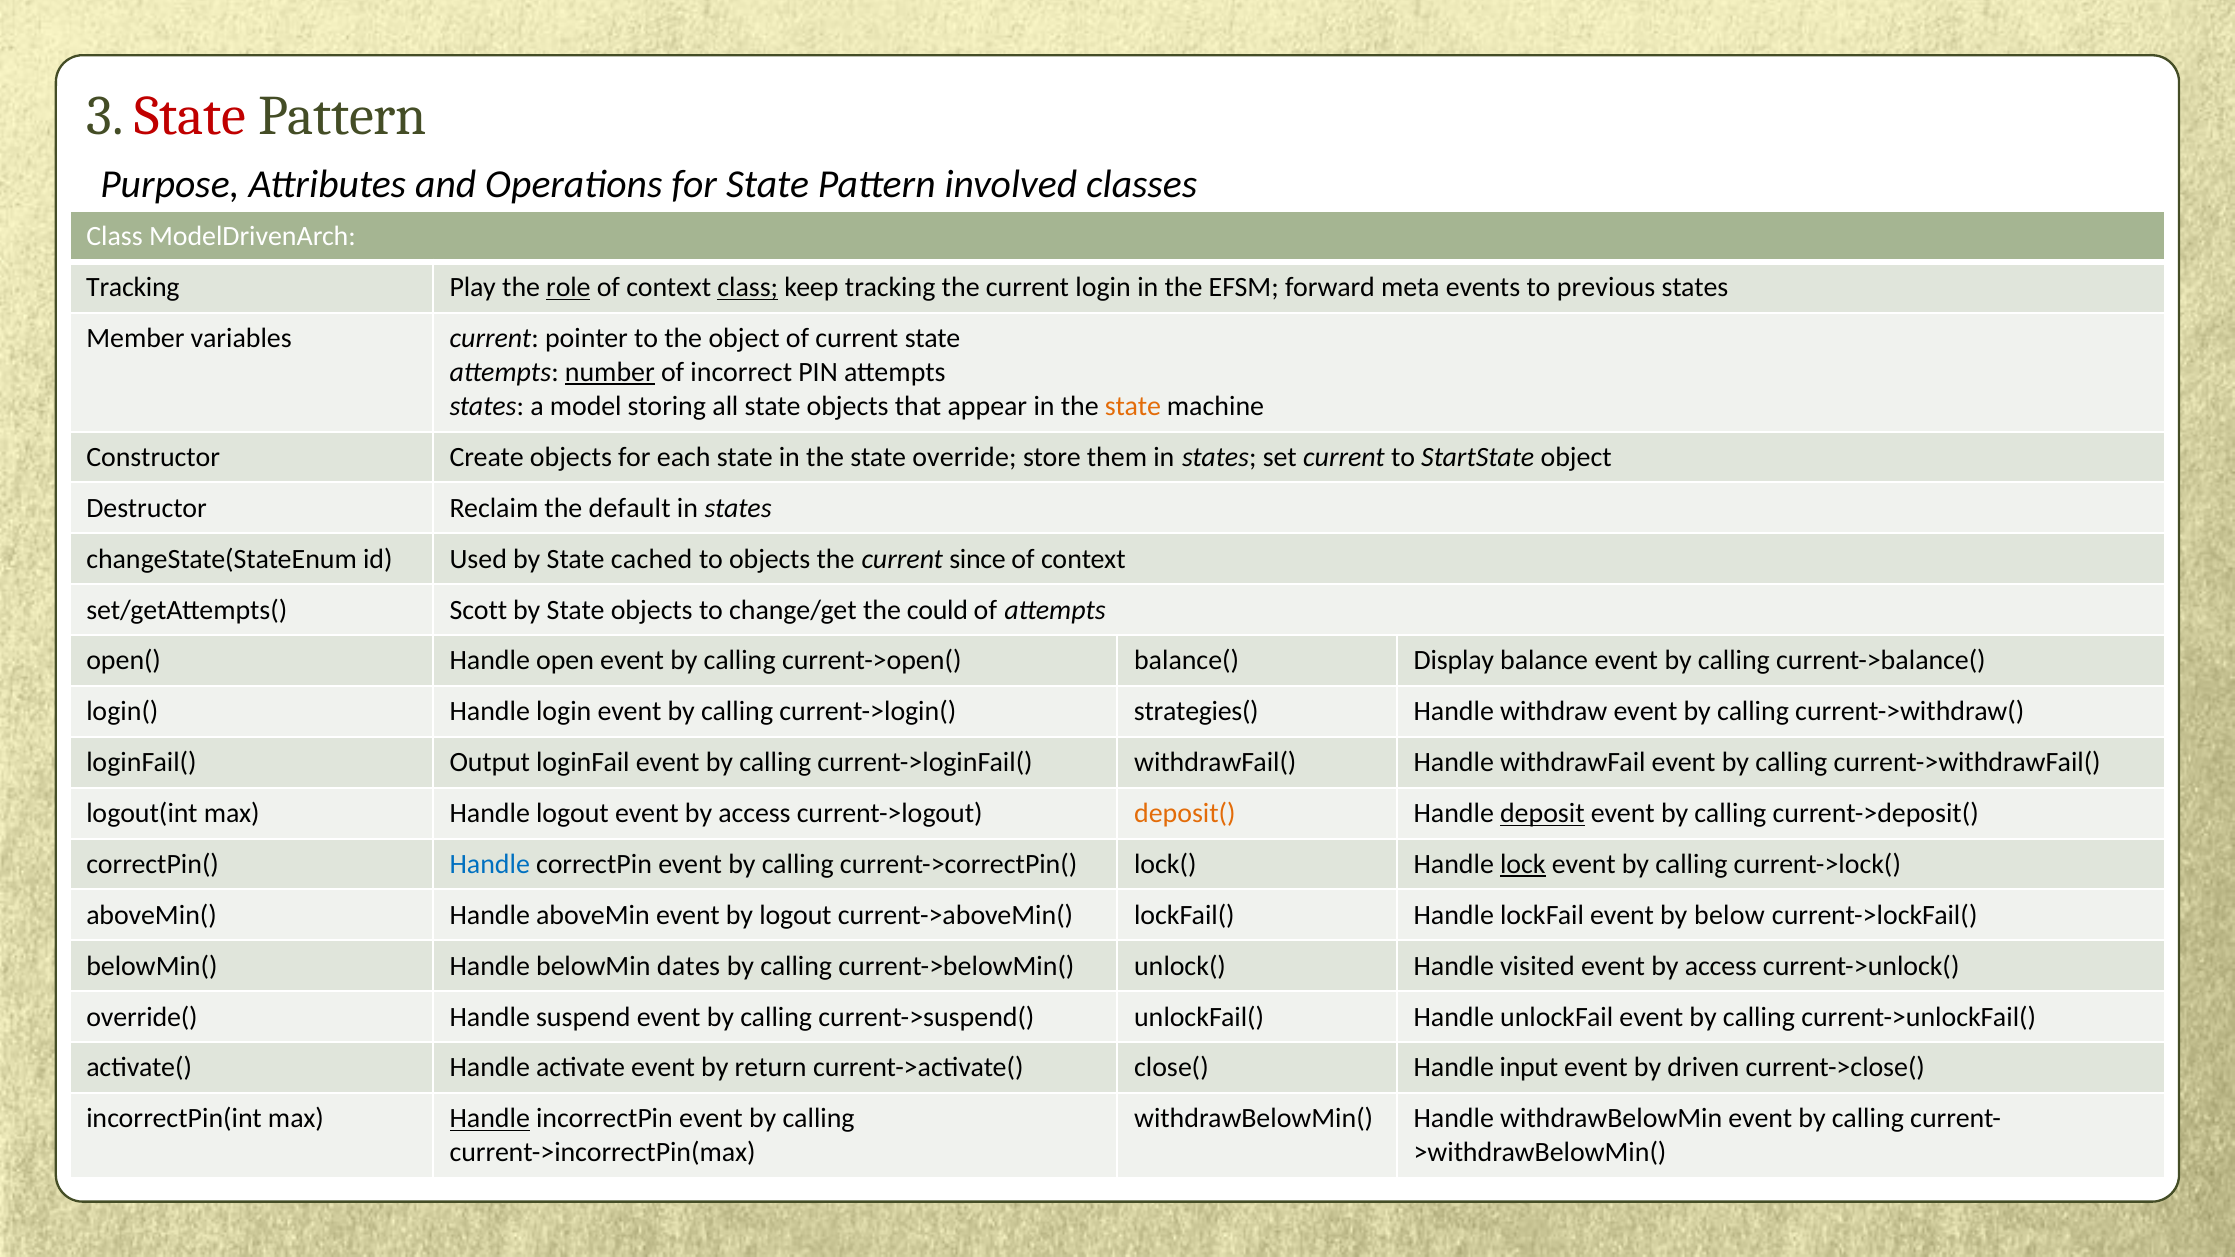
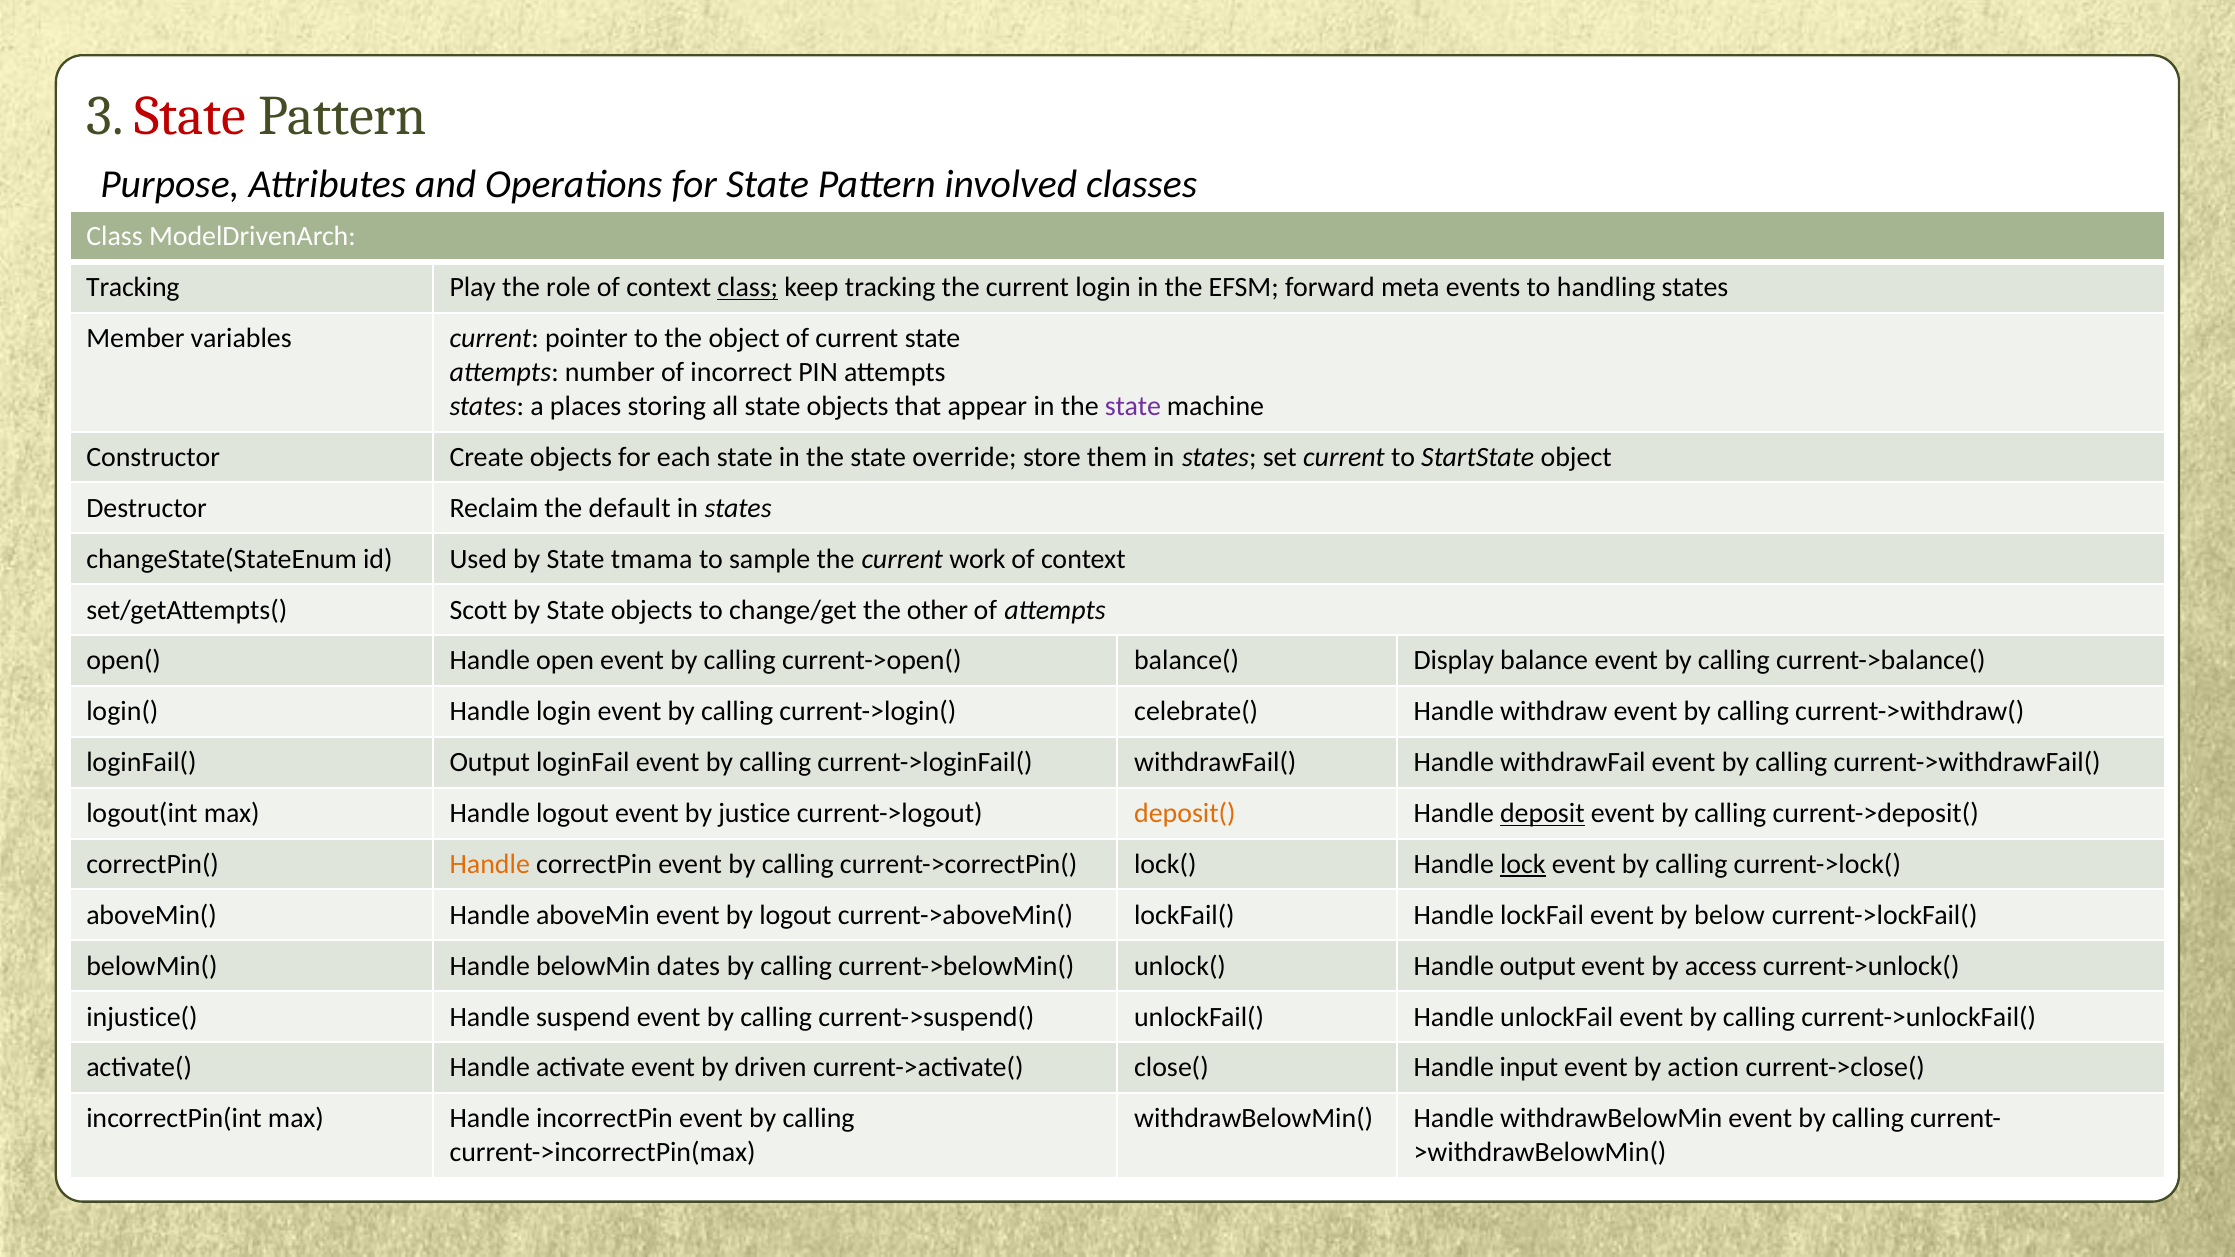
role underline: present -> none
previous: previous -> handling
number underline: present -> none
model: model -> places
state at (1133, 407) colour: orange -> purple
cached: cached -> tmama
to objects: objects -> sample
since: since -> work
could: could -> other
strategies(: strategies( -> celebrate(
logout event by access: access -> justice
Handle at (490, 865) colour: blue -> orange
Handle visited: visited -> output
override(: override( -> injustice(
return: return -> driven
driven: driven -> action
Handle at (490, 1119) underline: present -> none
